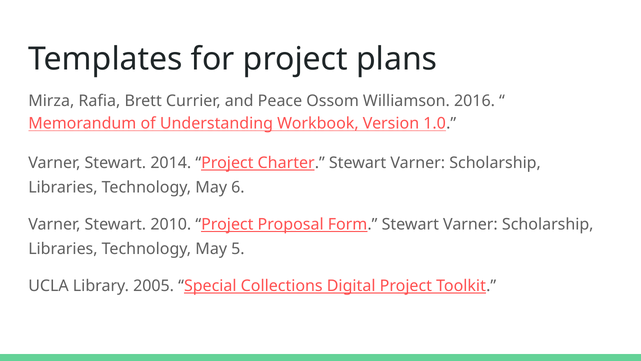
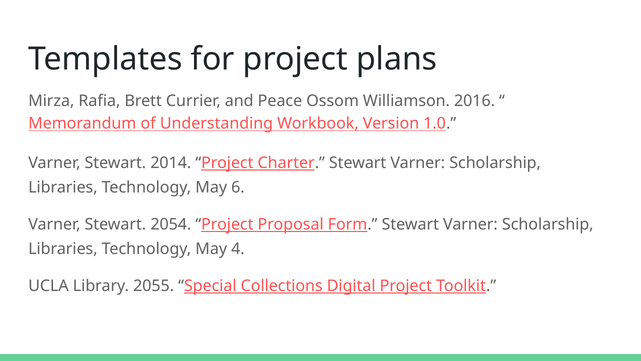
2010: 2010 -> 2054
5: 5 -> 4
2005: 2005 -> 2055
